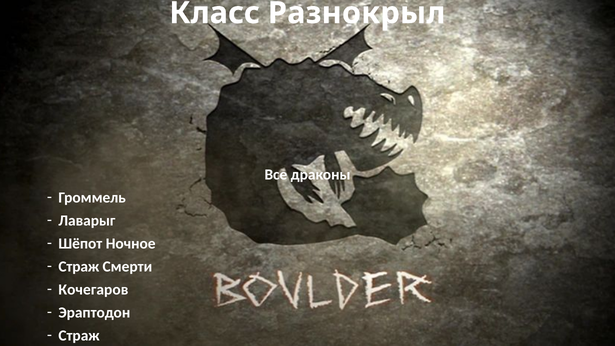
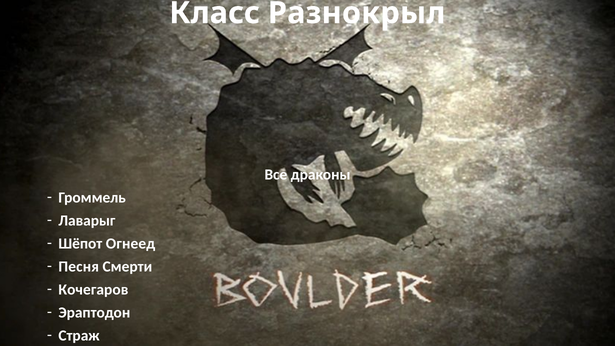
Ночное: Ночное -> Огнеед
Страж at (79, 266): Страж -> Песня
